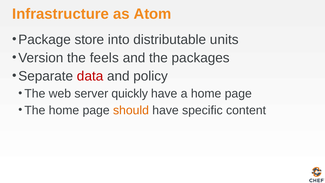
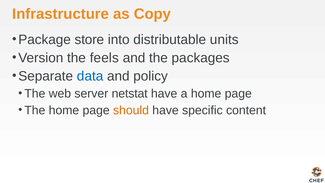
Atom: Atom -> Copy
data colour: red -> blue
quickly: quickly -> netstat
